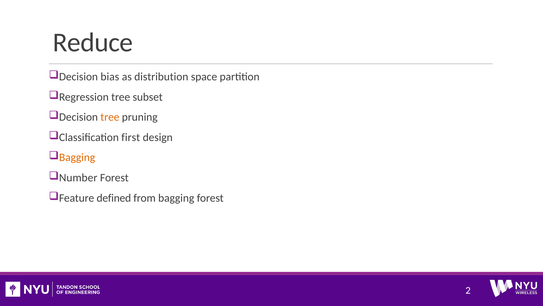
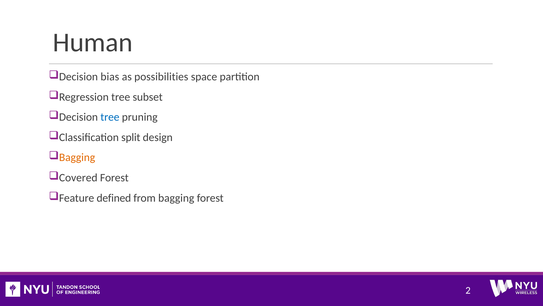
Reduce: Reduce -> Human
distribution: distribution -> possibilities
tree at (110, 117) colour: orange -> blue
first: first -> split
Number: Number -> Covered
